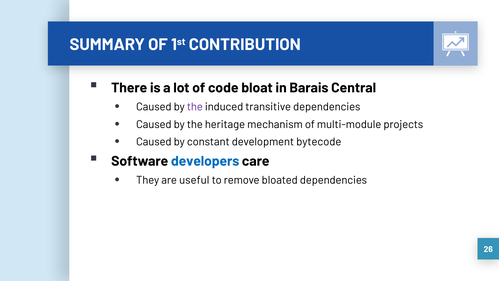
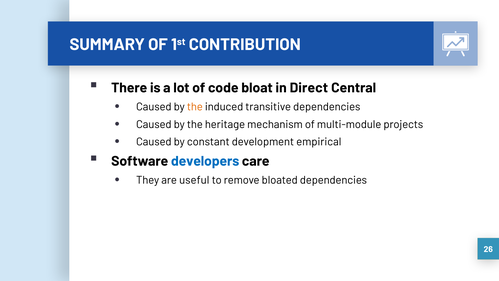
Barais: Barais -> Direct
the at (195, 107) colour: purple -> orange
bytecode: bytecode -> empirical
